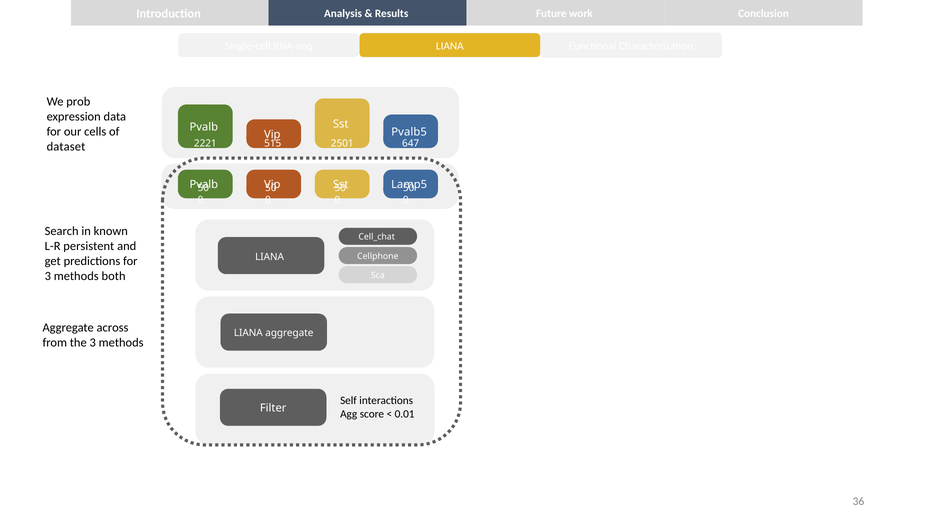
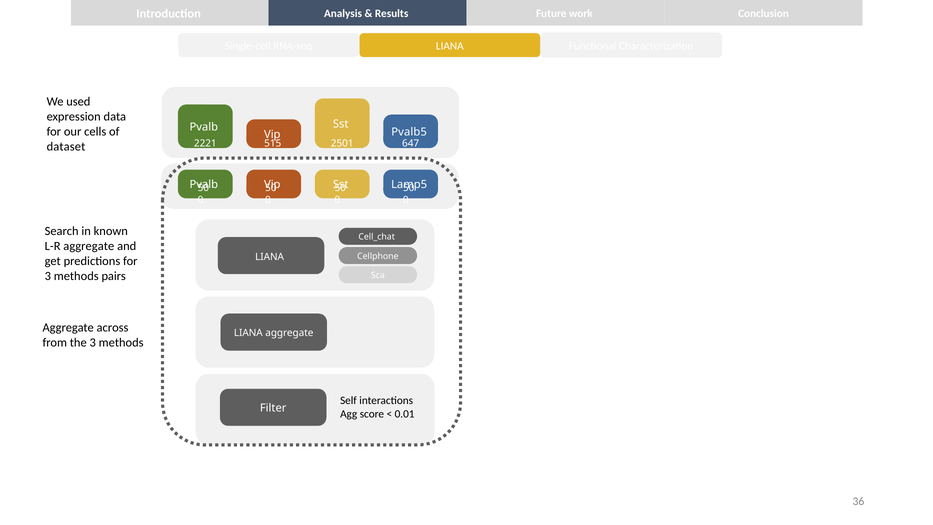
prob: prob -> used
L-R persistent: persistent -> aggregate
both: both -> pairs
